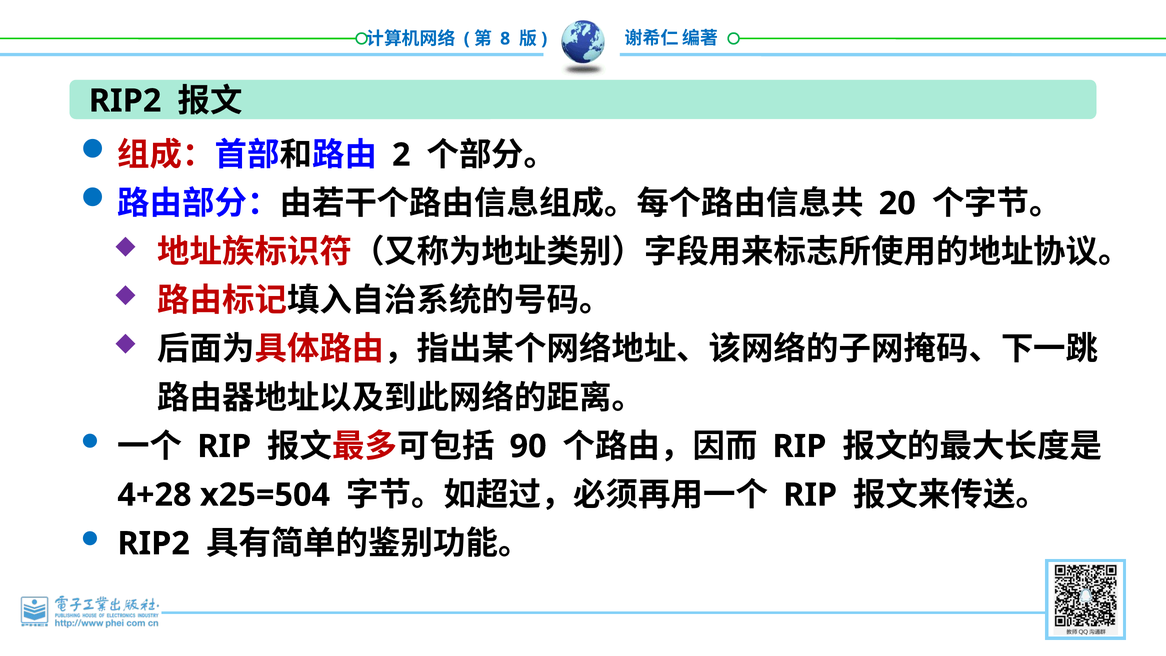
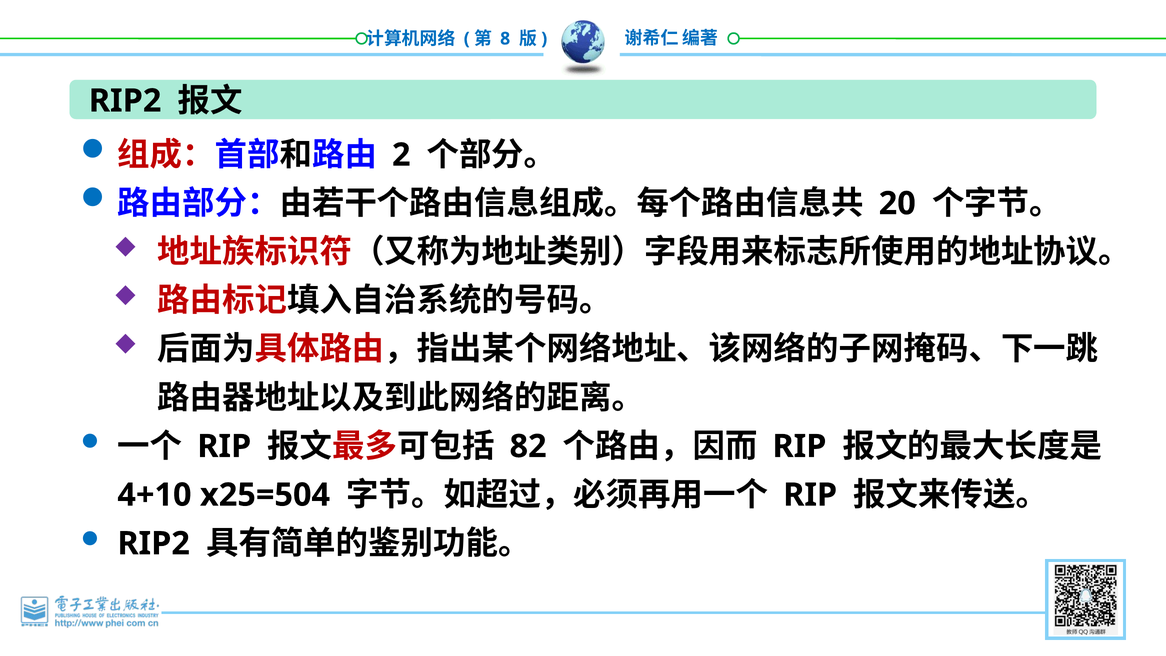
90: 90 -> 82
4+28: 4+28 -> 4+10
